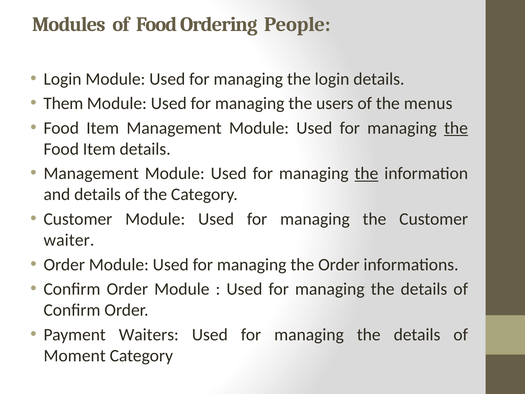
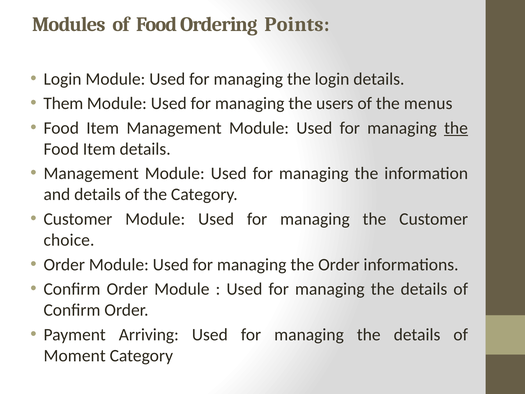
People: People -> Points
the at (366, 173) underline: present -> none
waiter: waiter -> choice
Waiters: Waiters -> Arriving
